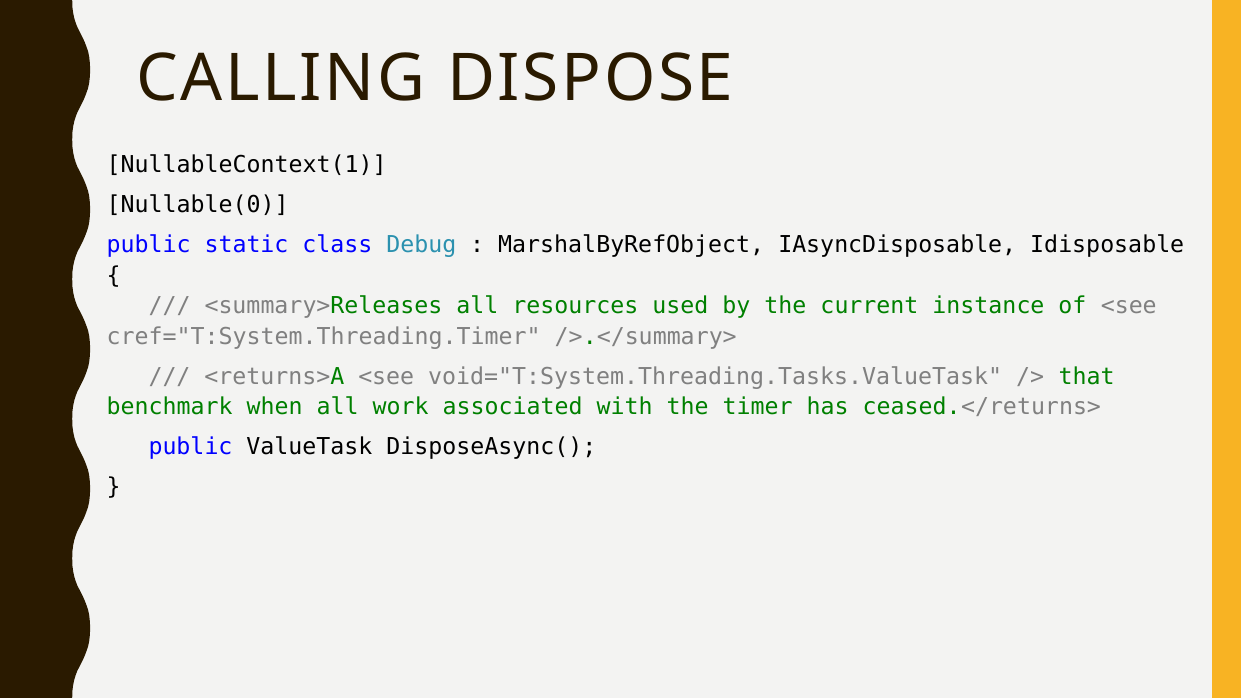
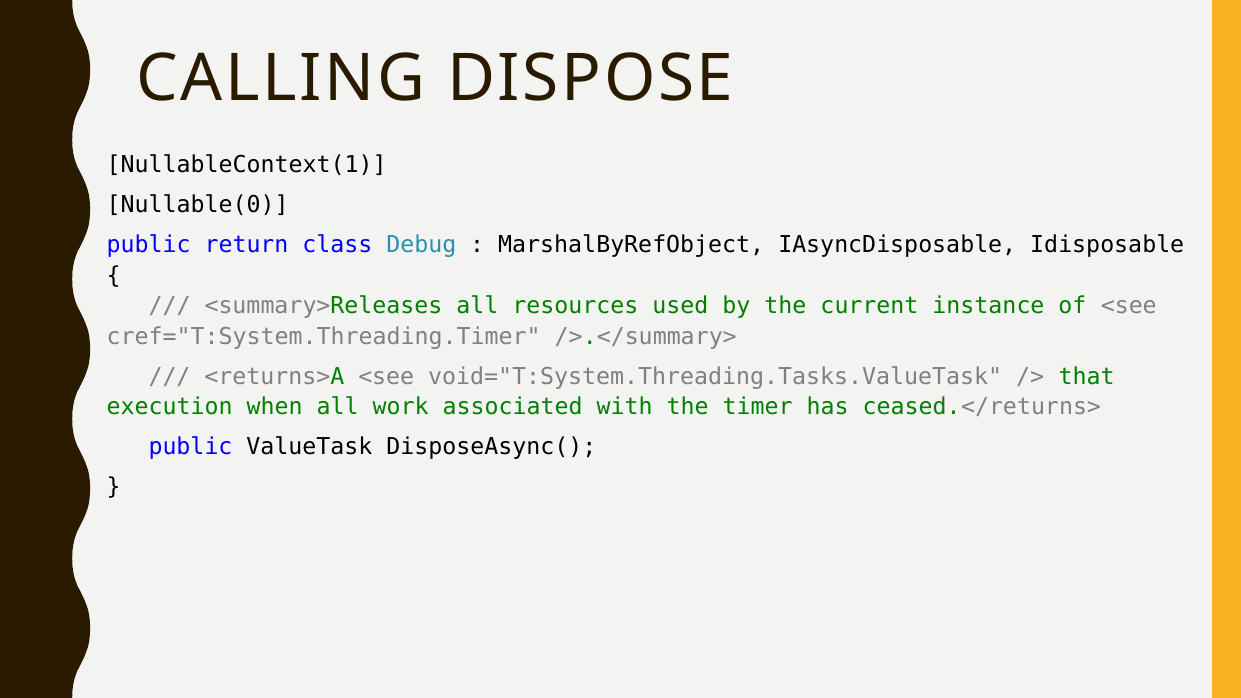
static: static -> return
benchmark: benchmark -> execution
